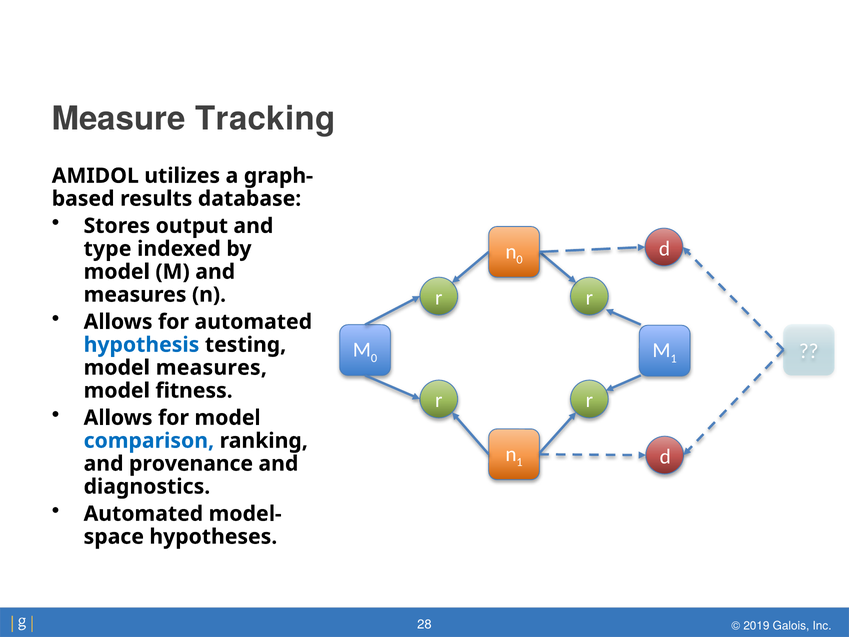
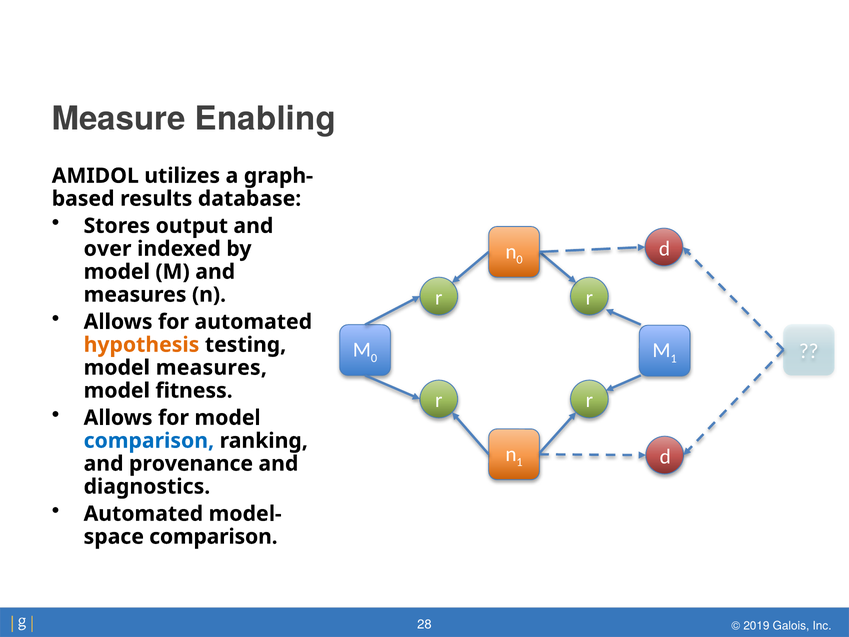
Tracking: Tracking -> Enabling
type: type -> over
hypothesis colour: blue -> orange
hypotheses at (213, 537): hypotheses -> comparison
